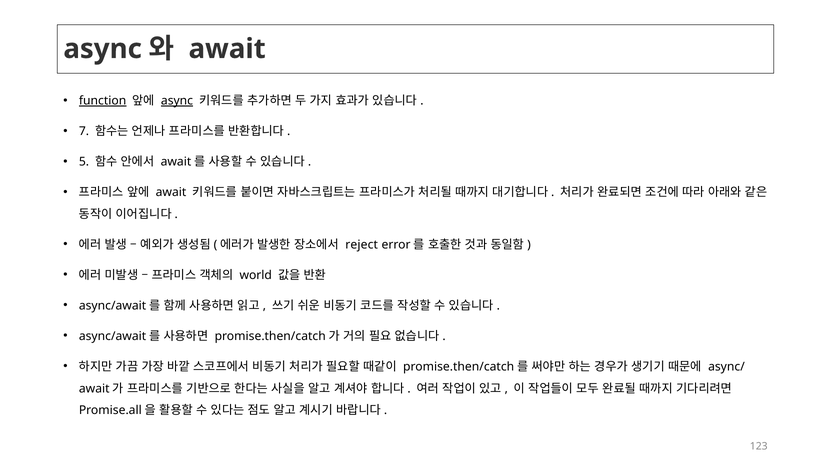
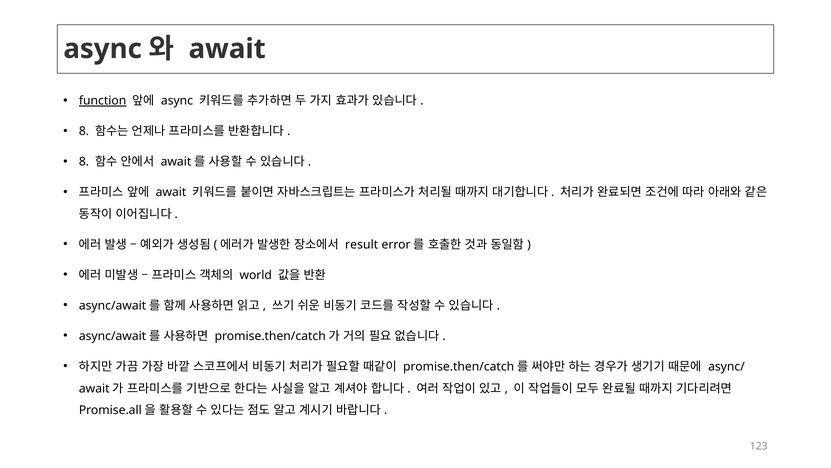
async at (177, 101) underline: present -> none
7 at (84, 131): 7 -> 8
5 at (84, 162): 5 -> 8
reject: reject -> result
